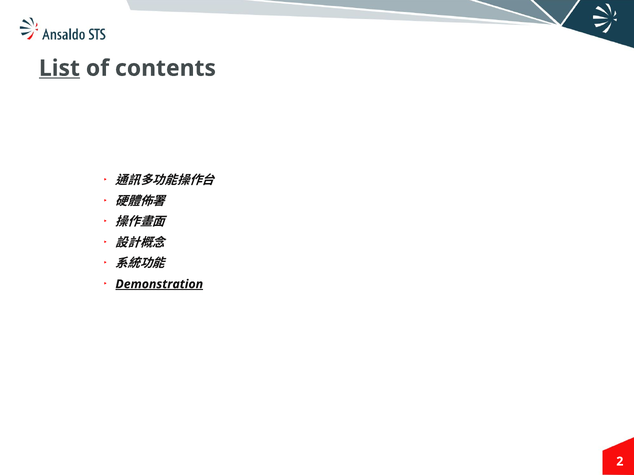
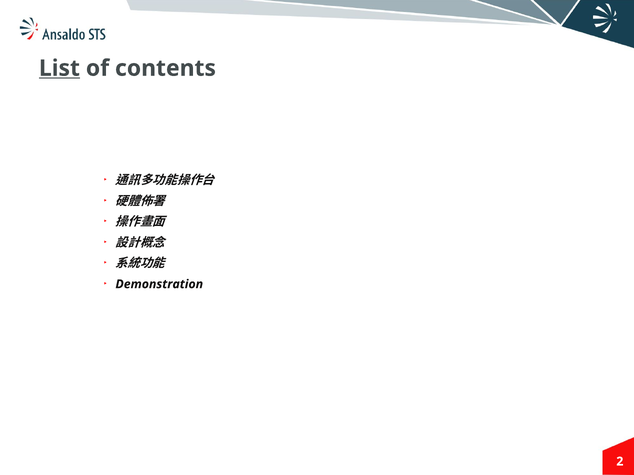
Demonstration underline: present -> none
